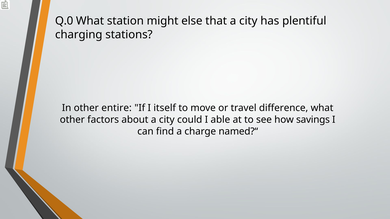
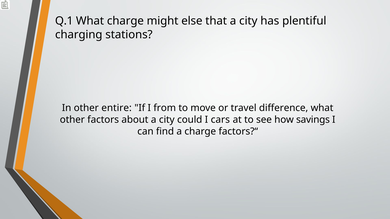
Q.0: Q.0 -> Q.1
What station: station -> charge
itself: itself -> from
able: able -> cars
named?“: named?“ -> factors?“
